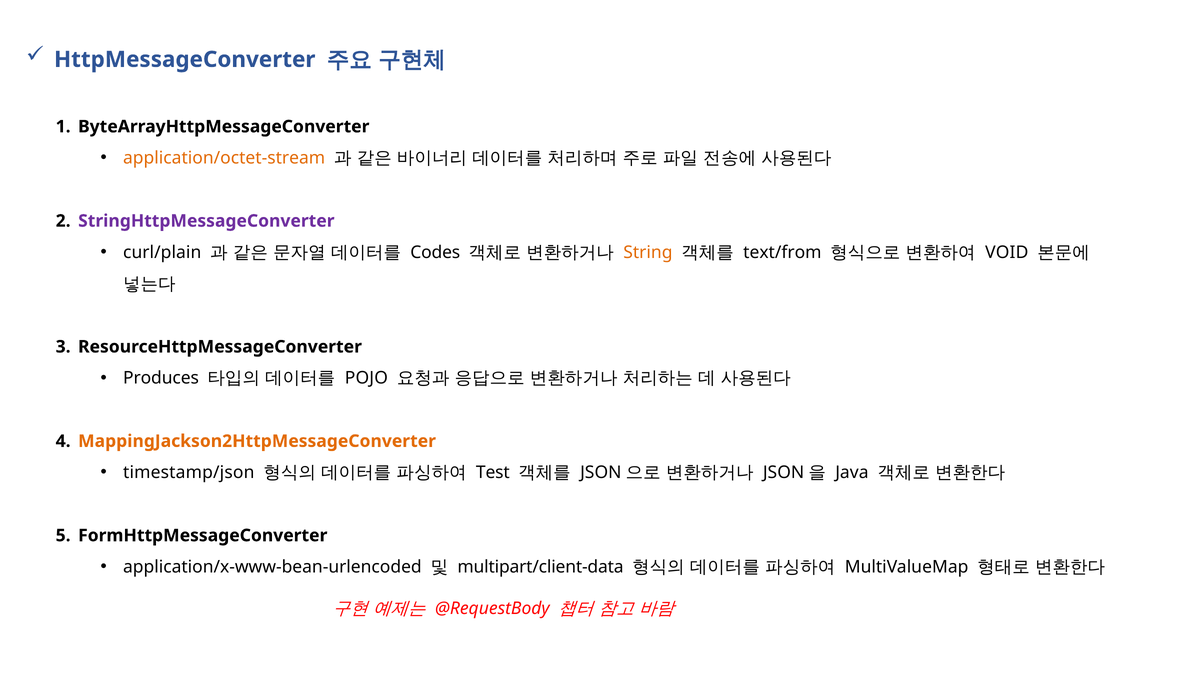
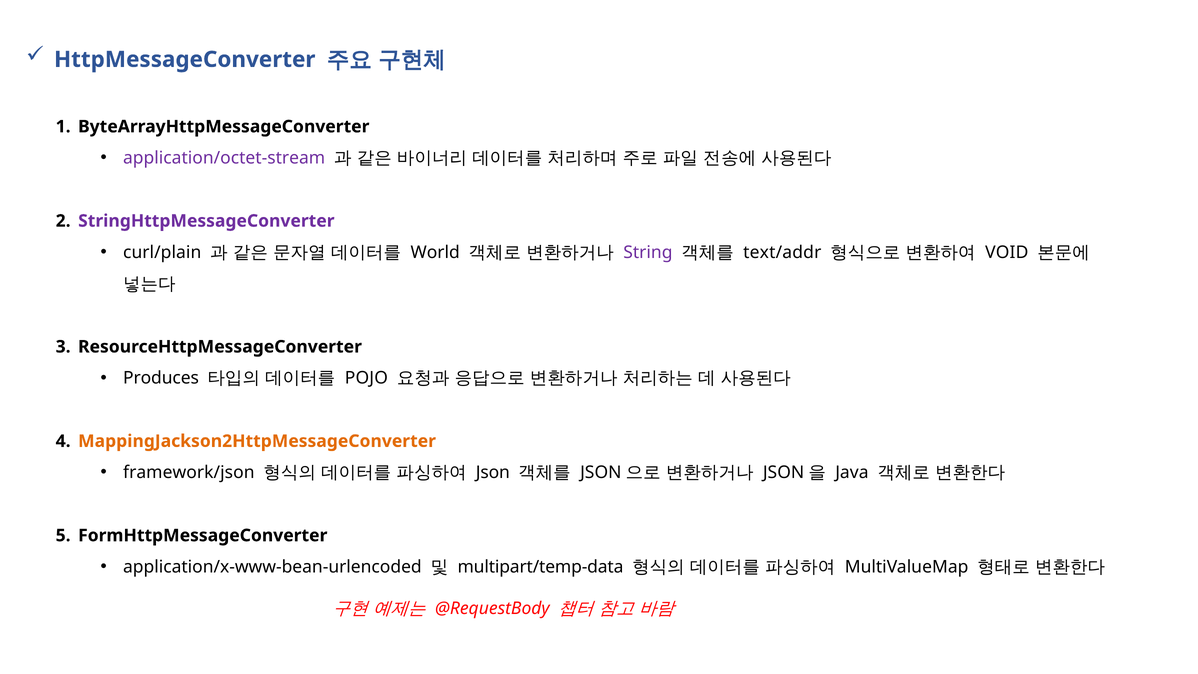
application/octet-stream colour: orange -> purple
Codes: Codes -> World
String colour: orange -> purple
text/from: text/from -> text/addr
timestamp/json: timestamp/json -> framework/json
Test: Test -> Json
multipart/client-data: multipart/client-data -> multipart/temp-data
